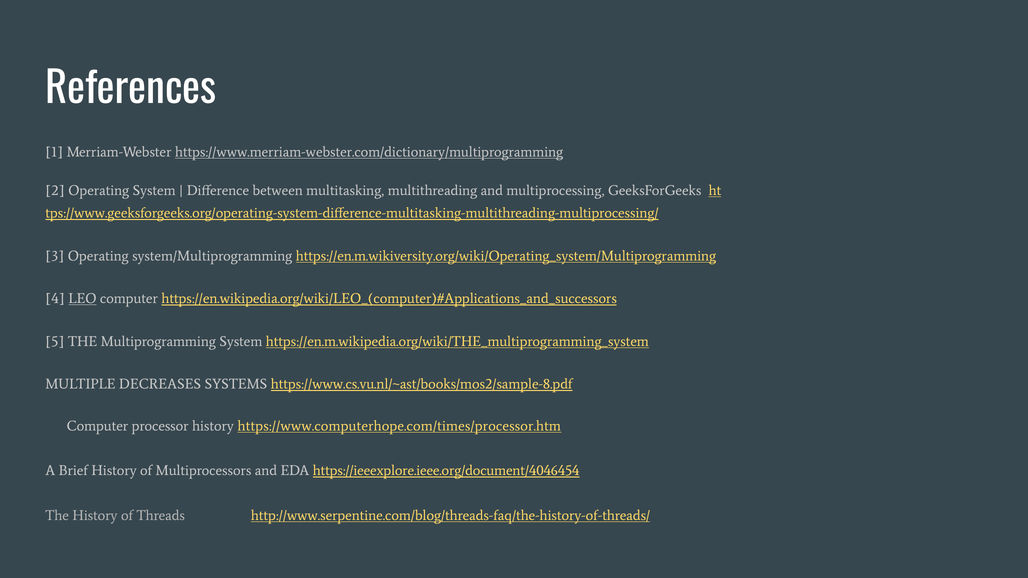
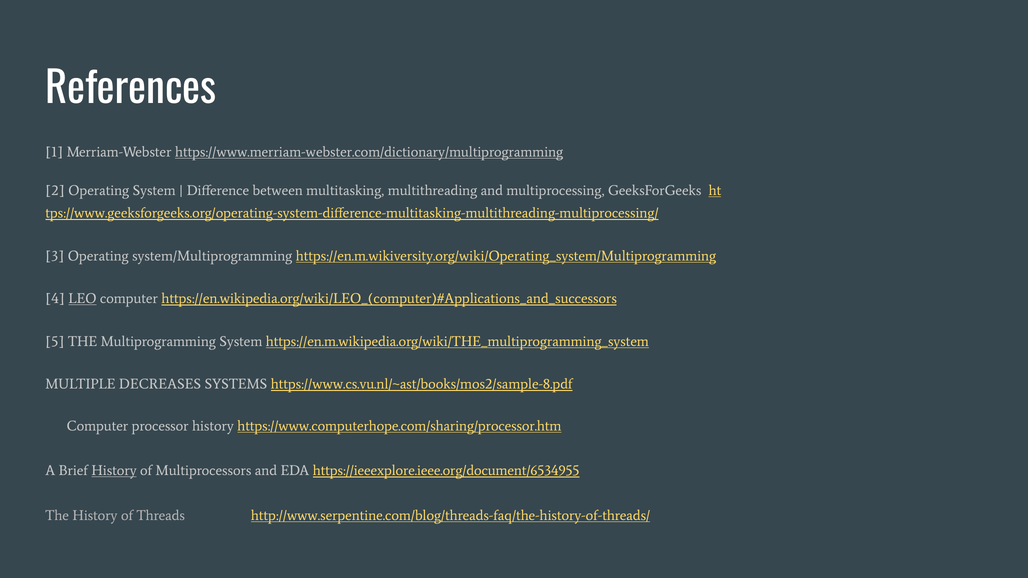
https://www.computerhope.com/times/processor.htm: https://www.computerhope.com/times/processor.htm -> https://www.computerhope.com/sharing/processor.htm
History at (114, 471) underline: none -> present
https://ieeexplore.ieee.org/document/4046454: https://ieeexplore.ieee.org/document/4046454 -> https://ieeexplore.ieee.org/document/6534955
